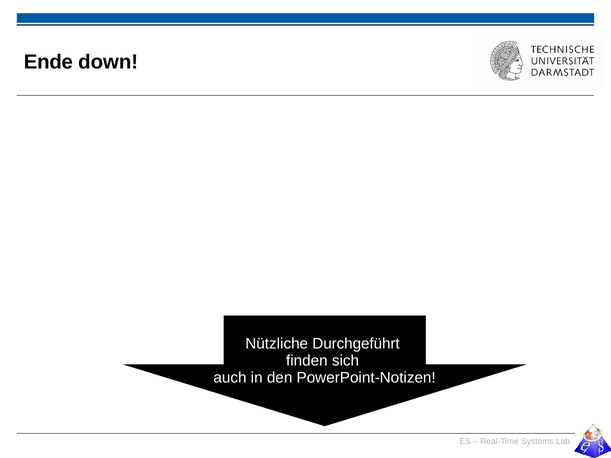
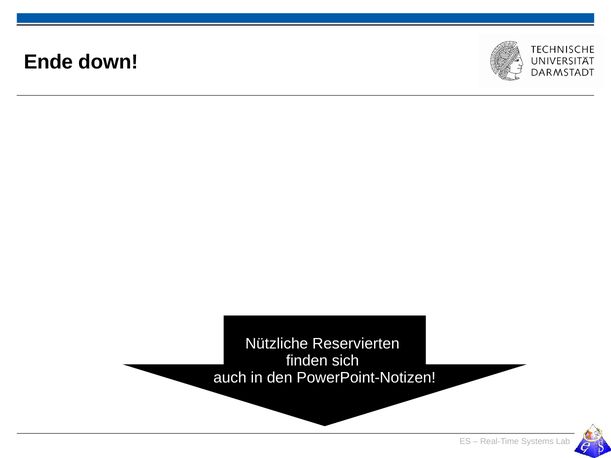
Durchgeführt: Durchgeführt -> Reservierten
